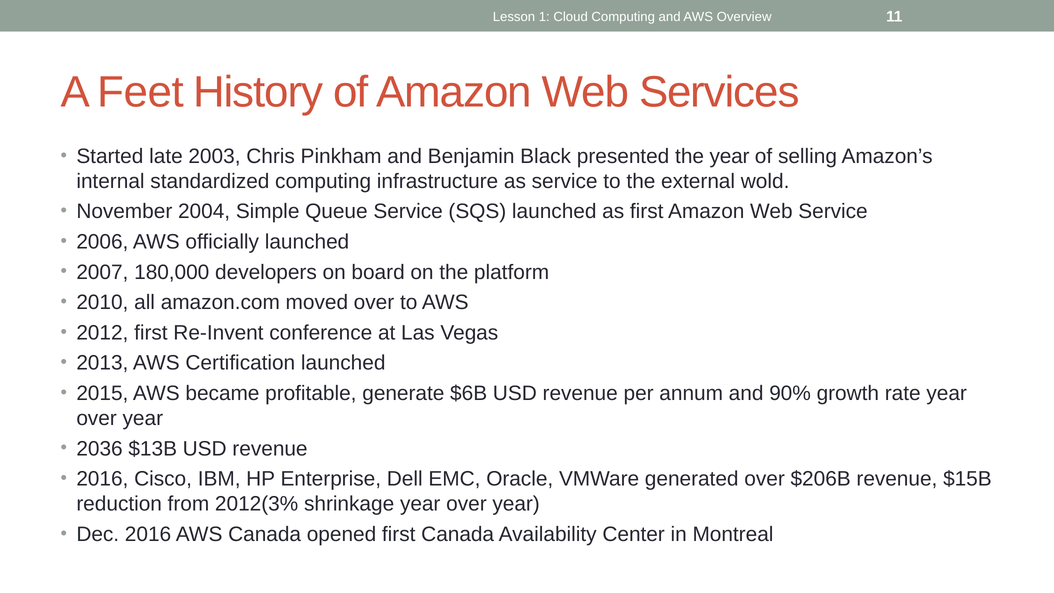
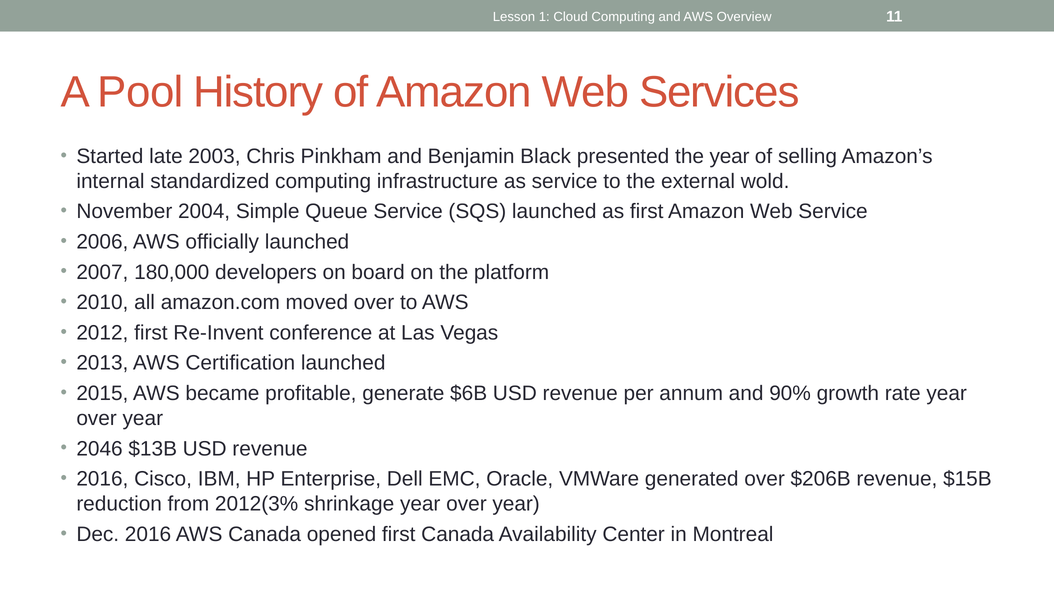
Feet: Feet -> Pool
2036: 2036 -> 2046
